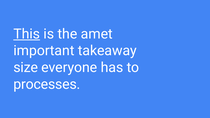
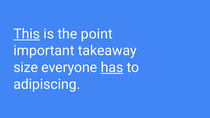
amet: amet -> point
has underline: none -> present
processes: processes -> adipiscing
